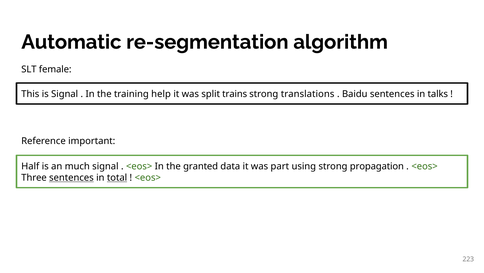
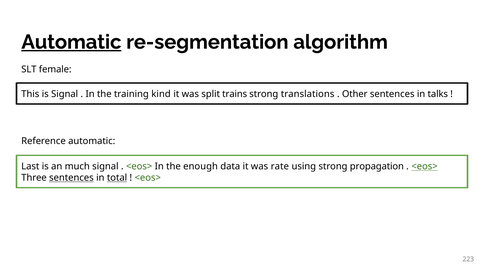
Automatic at (71, 42) underline: none -> present
help: help -> kind
Baidu: Baidu -> Other
Reference important: important -> automatic
Half: Half -> Last
granted: granted -> enough
part: part -> rate
<eos> at (425, 166) underline: none -> present
